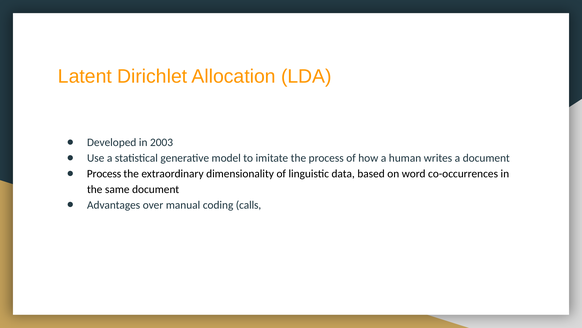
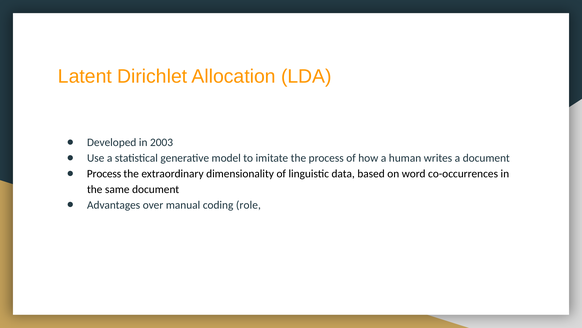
calls: calls -> role
